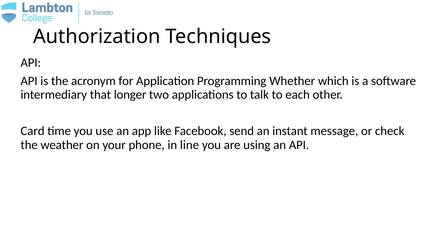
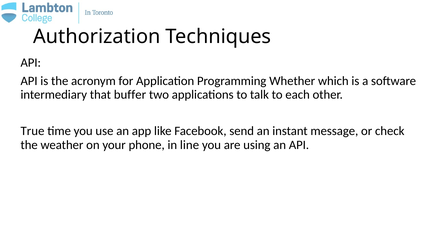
longer: longer -> buffer
Card: Card -> True
